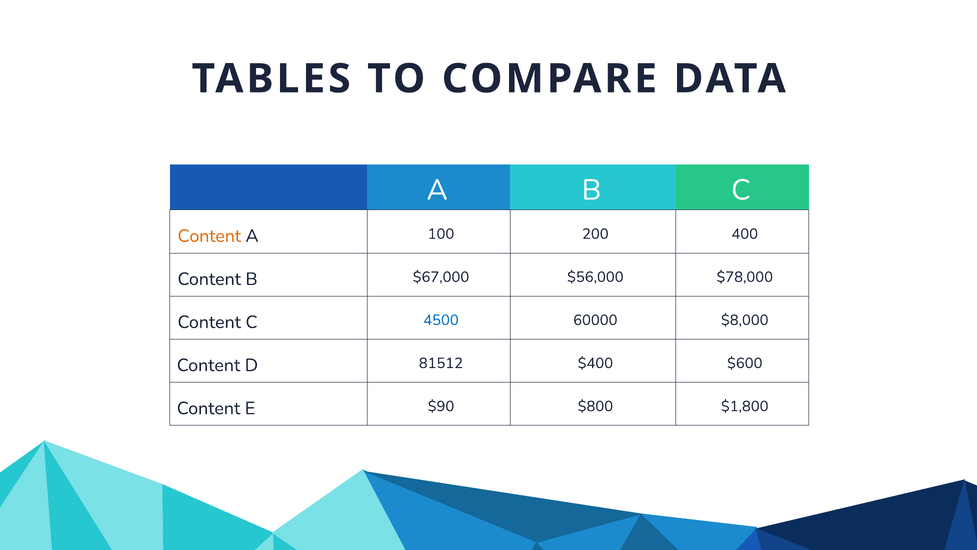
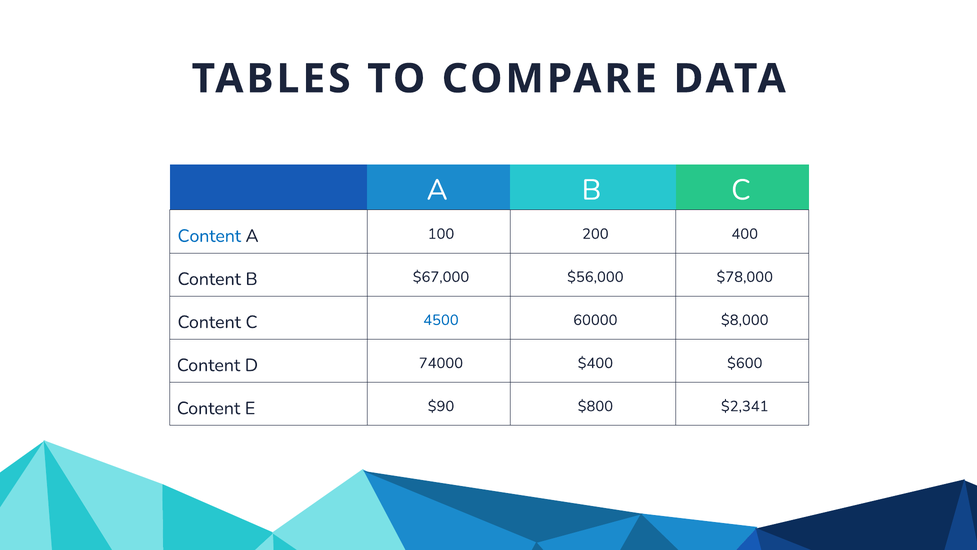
Content at (209, 236) colour: orange -> blue
81512: 81512 -> 74000
$1,800: $1,800 -> $2,341
